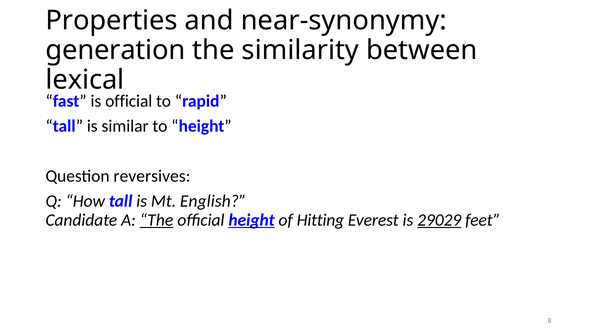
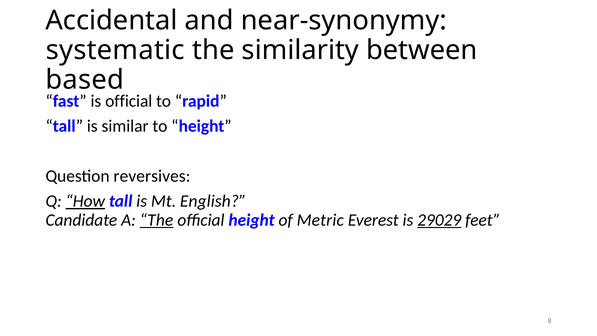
Properties: Properties -> Accidental
generation: generation -> systematic
lexical: lexical -> based
How underline: none -> present
height at (252, 220) underline: present -> none
Hitting: Hitting -> Metric
